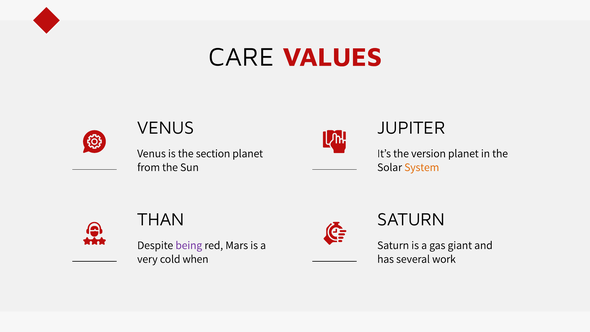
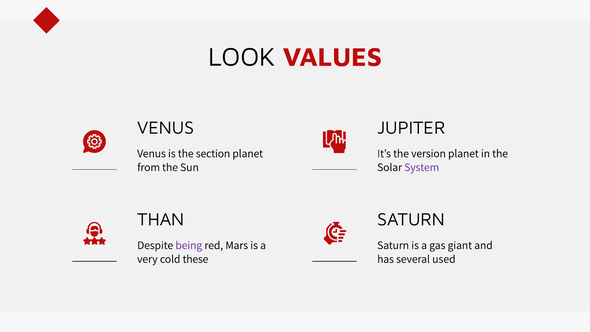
CARE: CARE -> LOOK
System colour: orange -> purple
when: when -> these
work: work -> used
